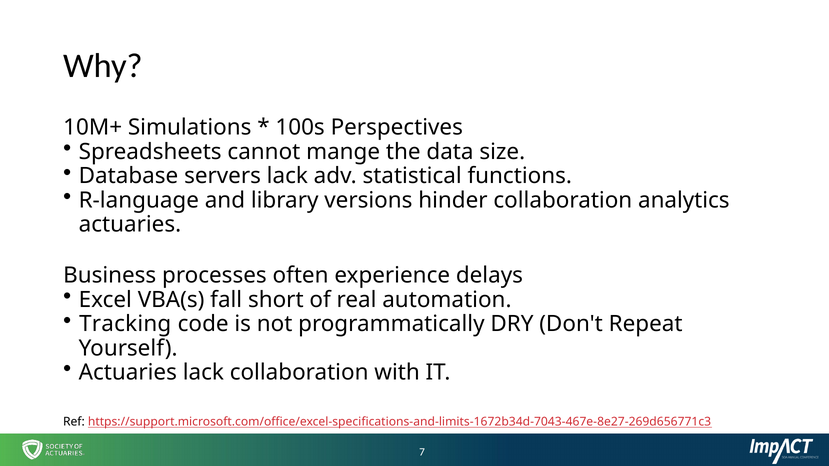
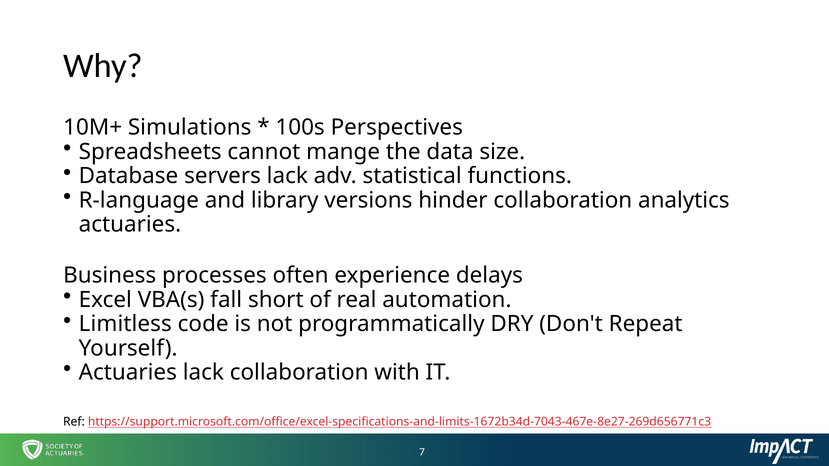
Tracking: Tracking -> Limitless
